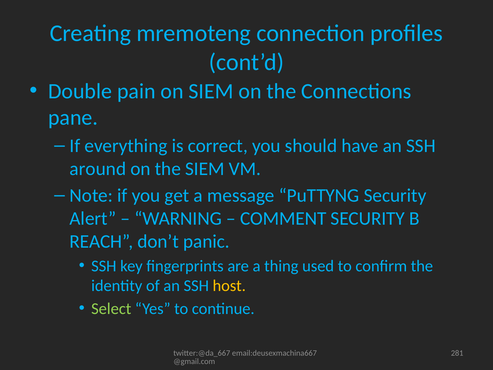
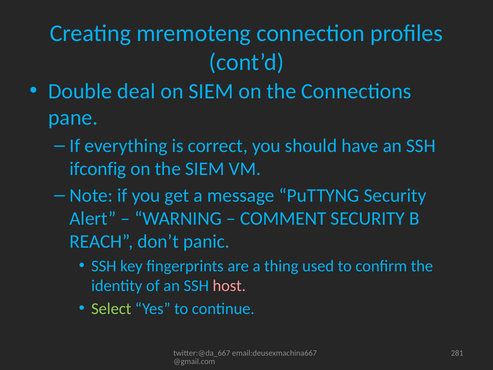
pain: pain -> deal
around: around -> ifconfig
host colour: yellow -> pink
